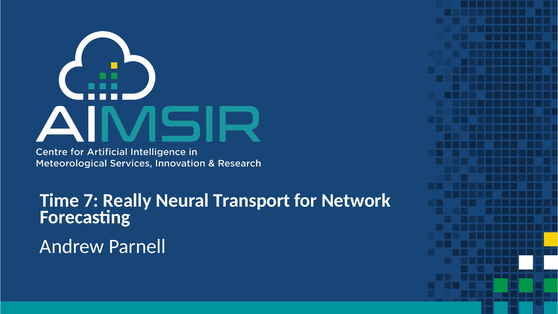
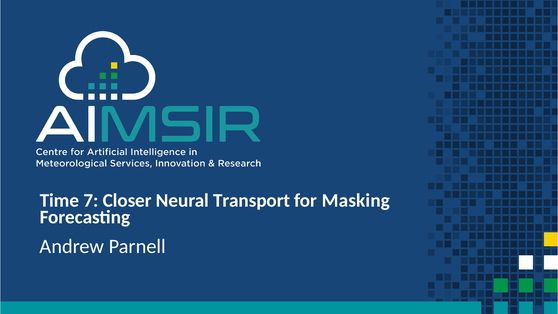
Really: Really -> Closer
Network: Network -> Masking
